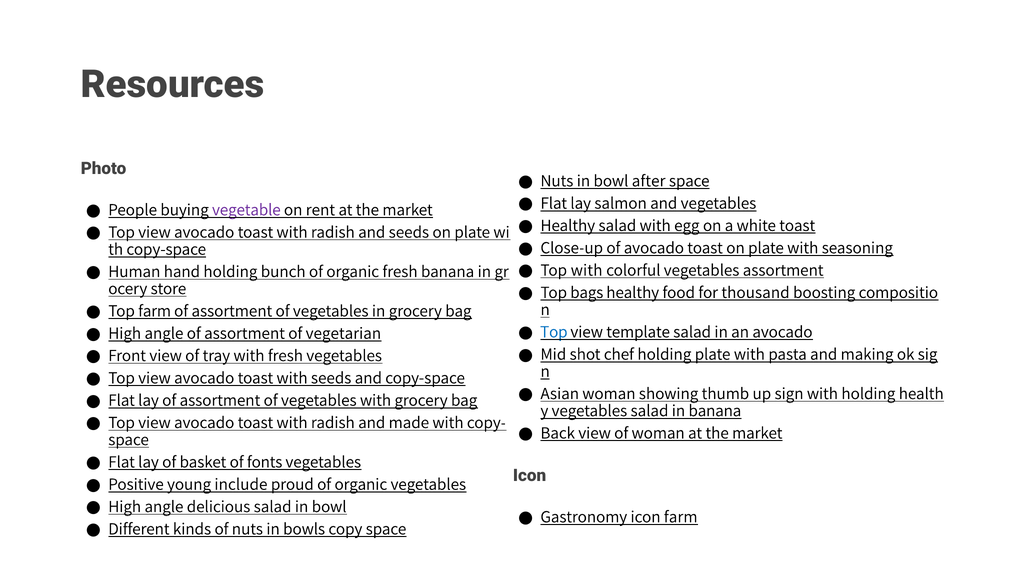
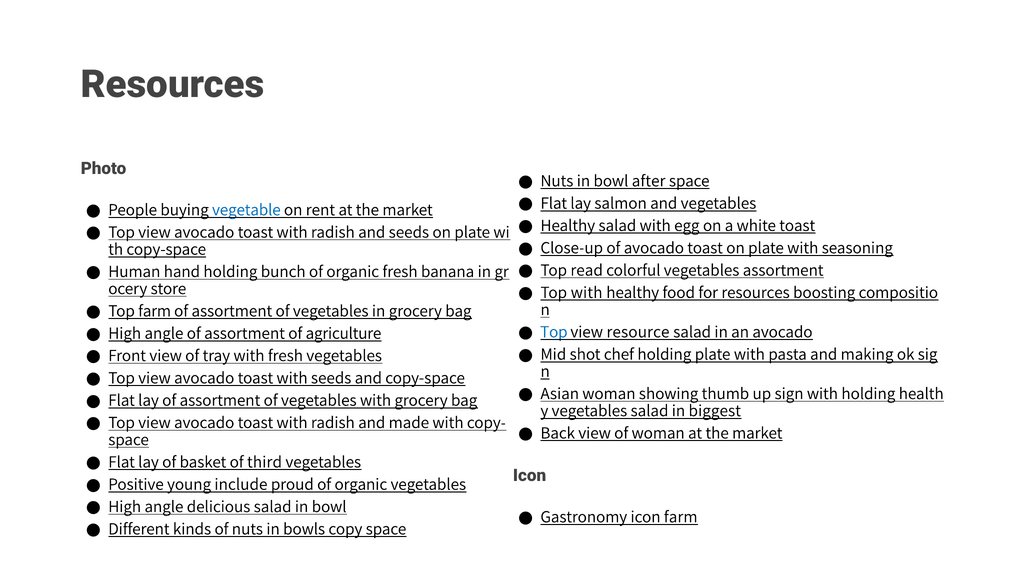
vegetable colour: purple -> blue
Top with: with -> read
Top bags: bags -> with
for thousand: thousand -> resources
template: template -> resource
vegetarian: vegetarian -> agriculture
in banana: banana -> biggest
fonts: fonts -> third
